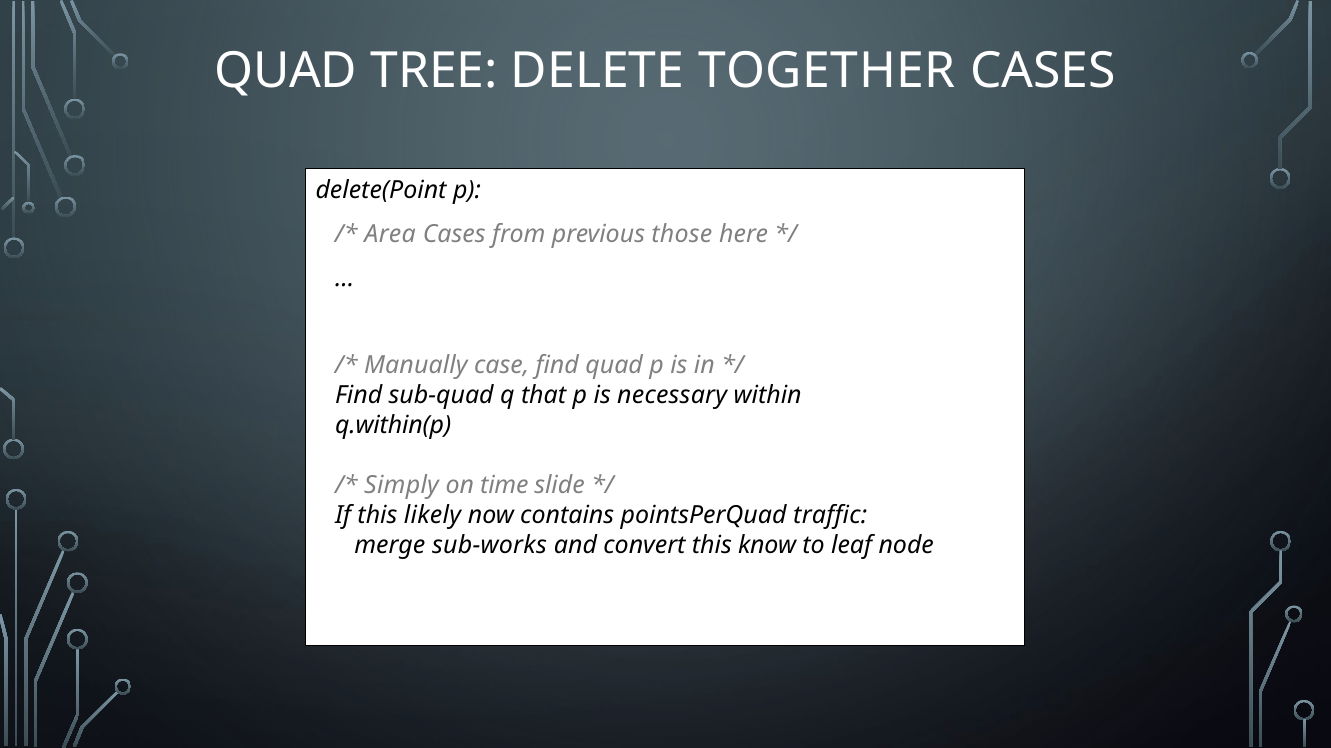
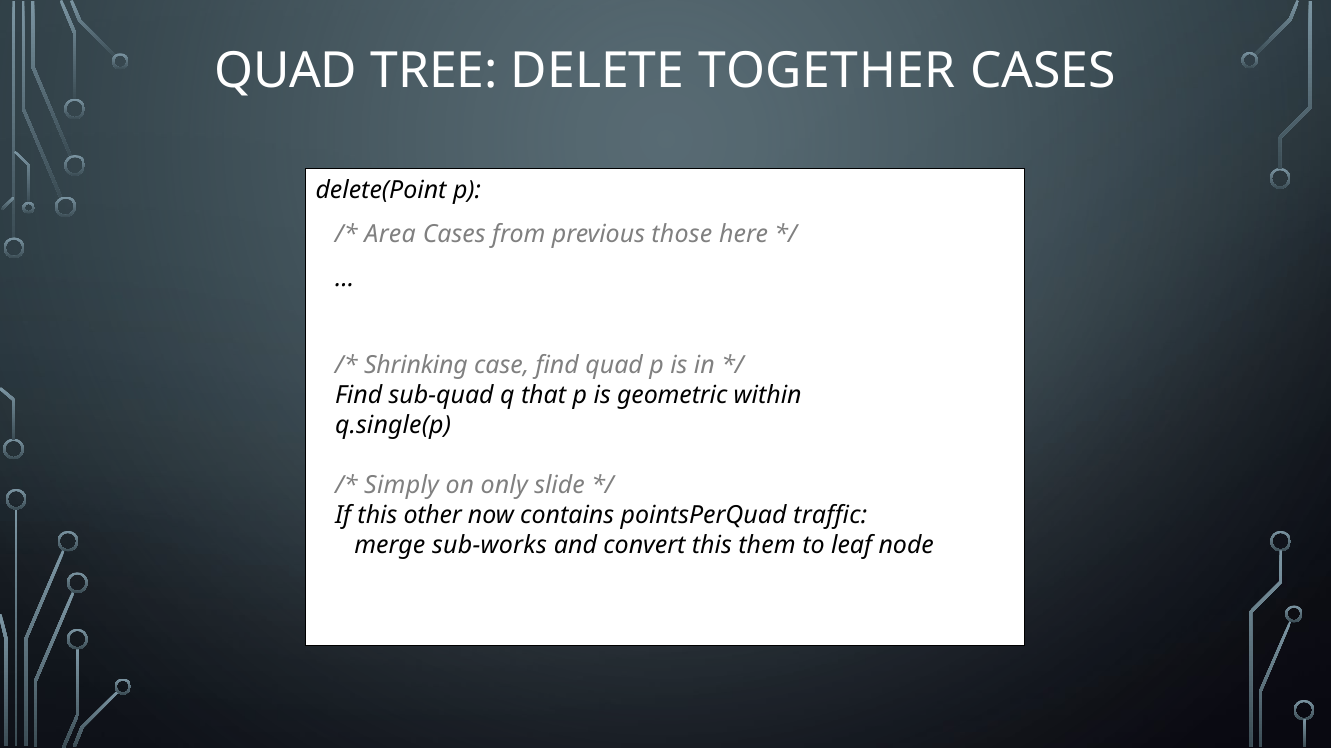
Manually: Manually -> Shrinking
necessary: necessary -> geometric
q.within(p: q.within(p -> q.single(p
time: time -> only
likely: likely -> other
know: know -> them
